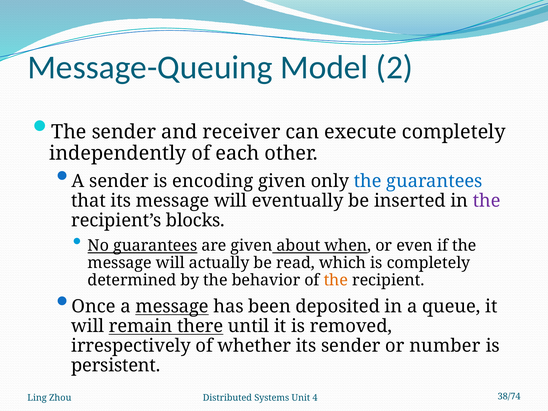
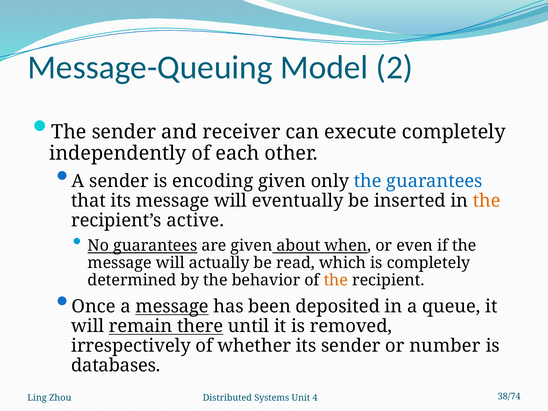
the at (487, 201) colour: purple -> orange
blocks: blocks -> active
persistent: persistent -> databases
